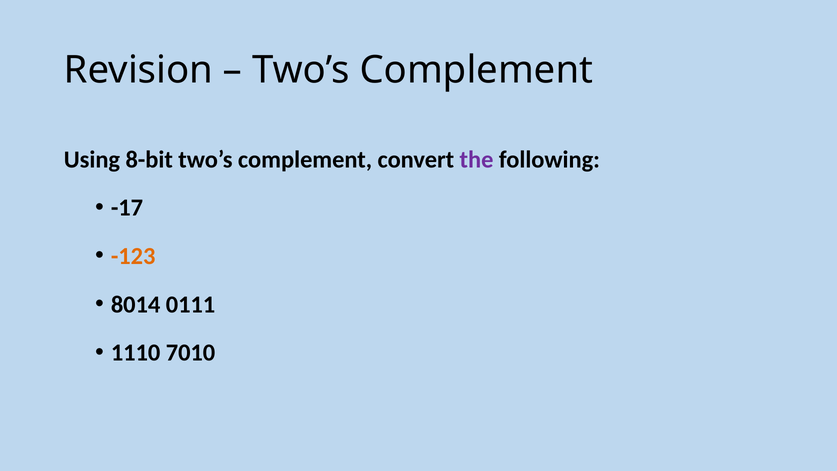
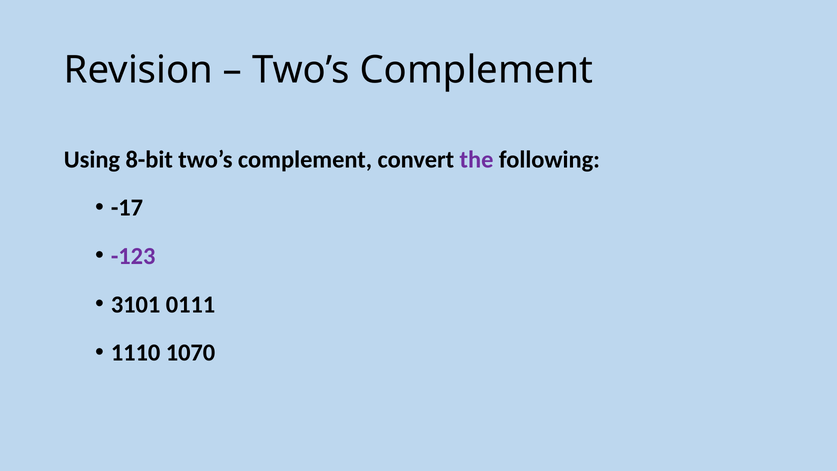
-123 colour: orange -> purple
8014: 8014 -> 3101
7010: 7010 -> 1070
